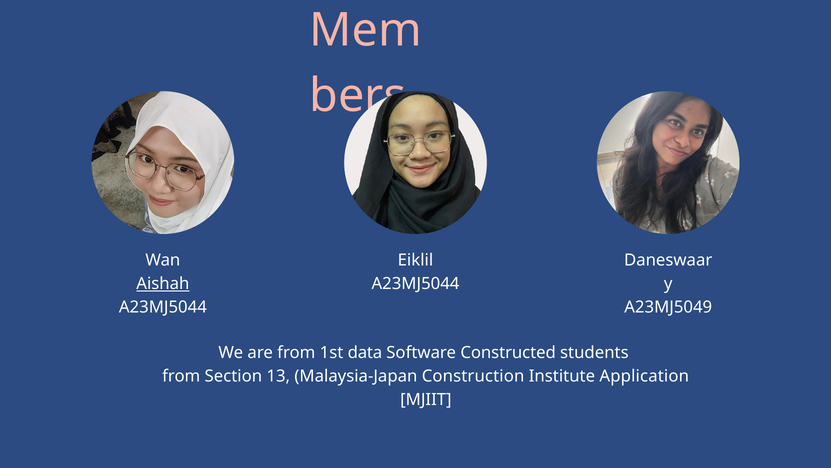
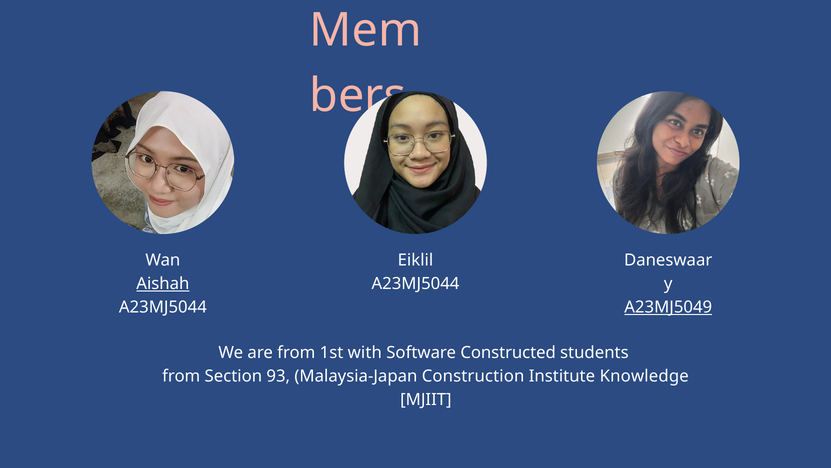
A23MJ5049 underline: none -> present
data: data -> with
13: 13 -> 93
Application: Application -> Knowledge
